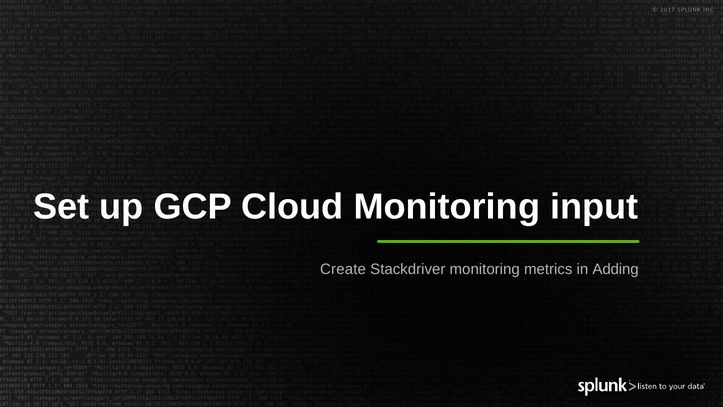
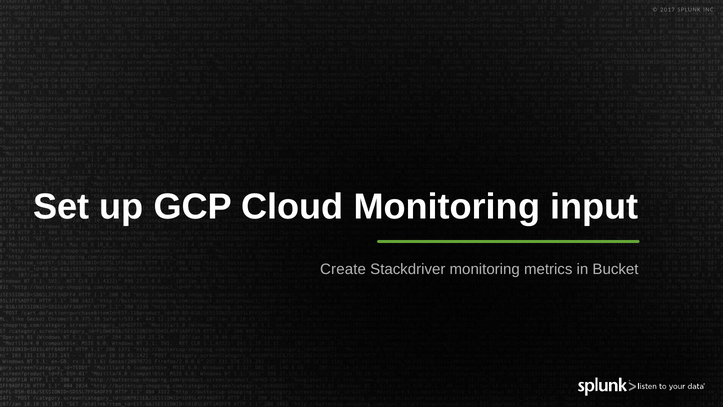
Adding: Adding -> Bucket
